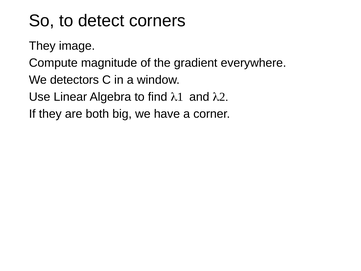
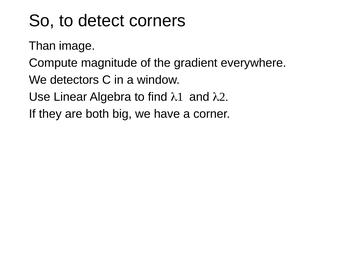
They at (42, 46): They -> Than
